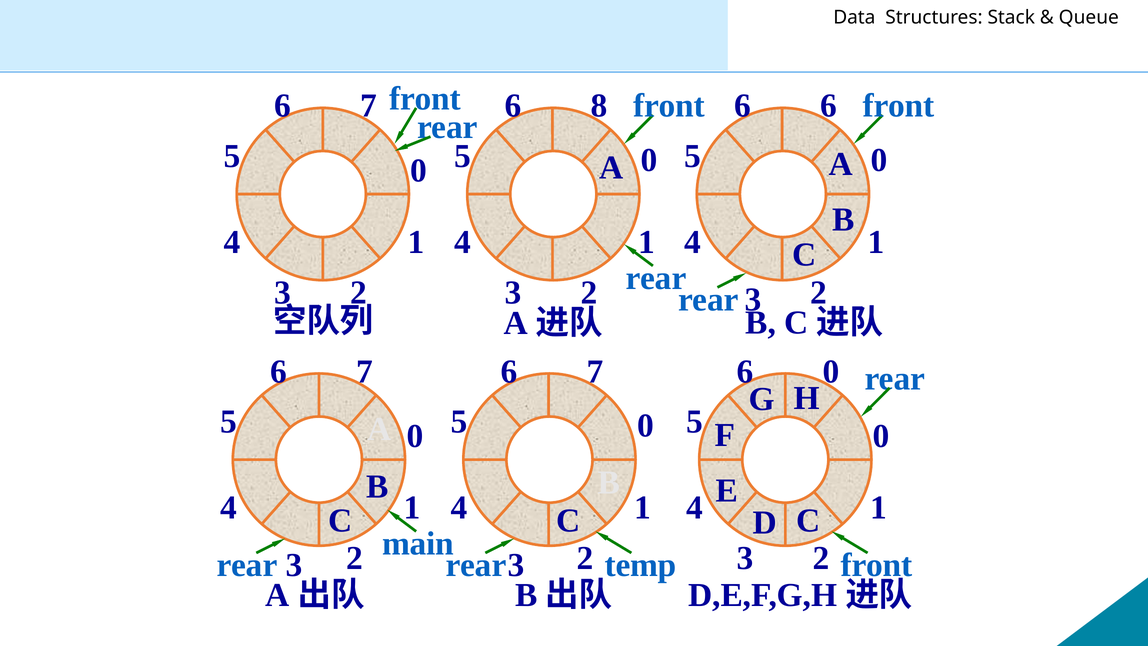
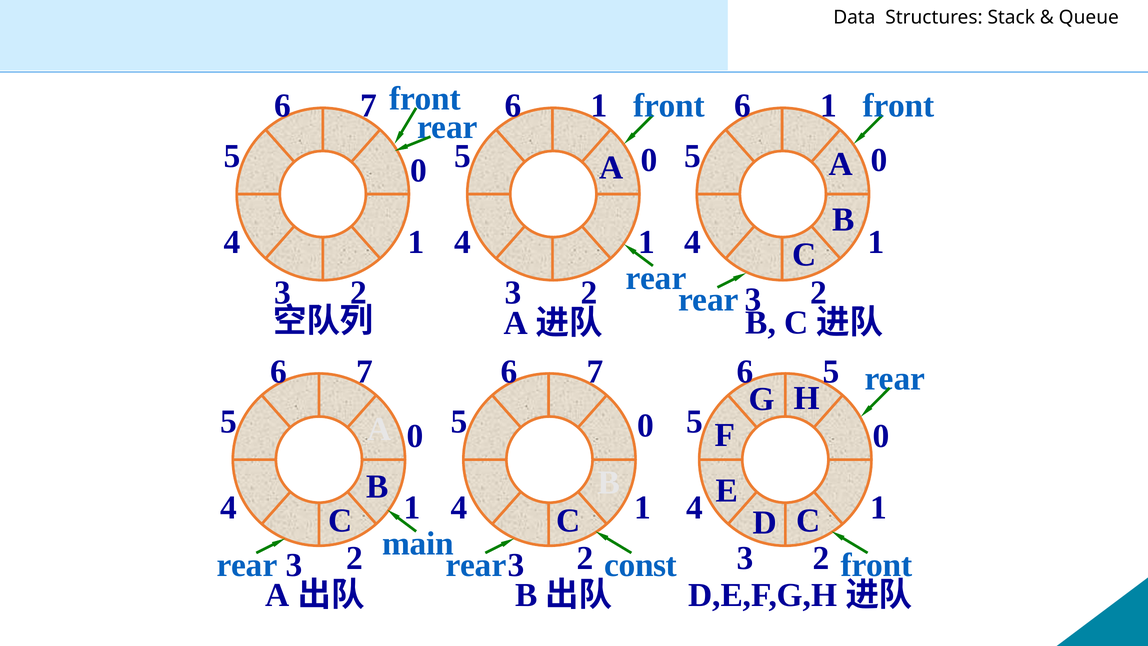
8 at (599, 106): 8 -> 1
6 at (829, 106): 6 -> 1
6 0: 0 -> 5
temp: temp -> const
